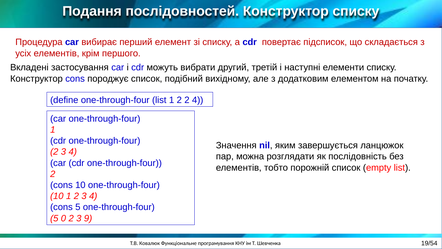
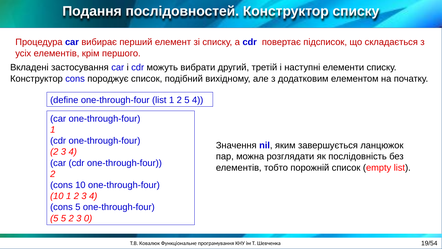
2 2: 2 -> 5
5 0: 0 -> 5
9: 9 -> 0
